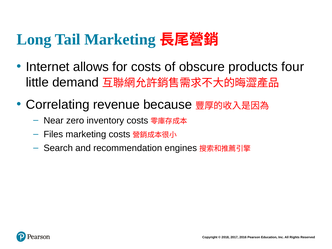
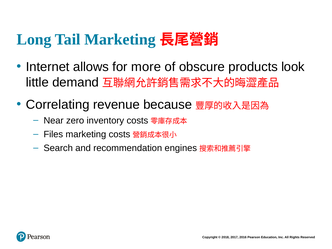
for costs: costs -> more
four: four -> look
